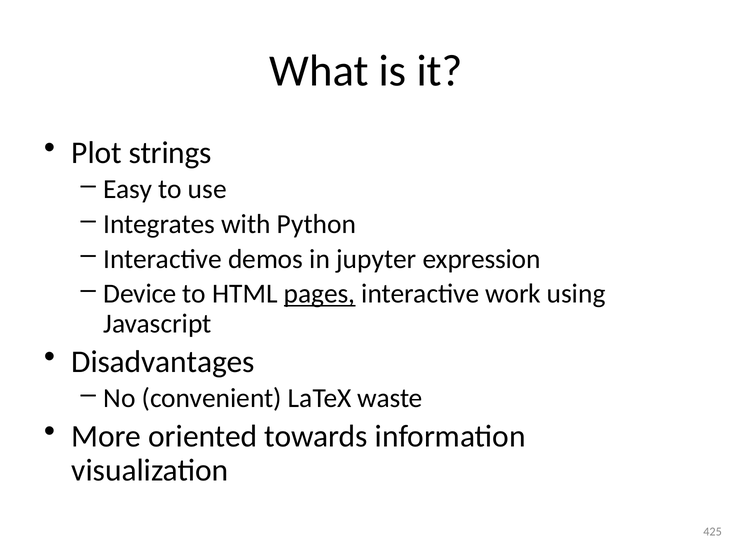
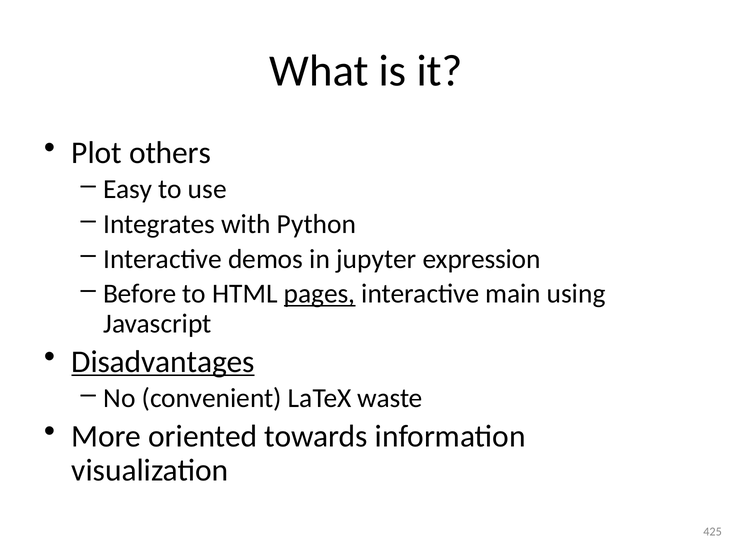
strings: strings -> others
Device: Device -> Before
work: work -> main
Disadvantages underline: none -> present
